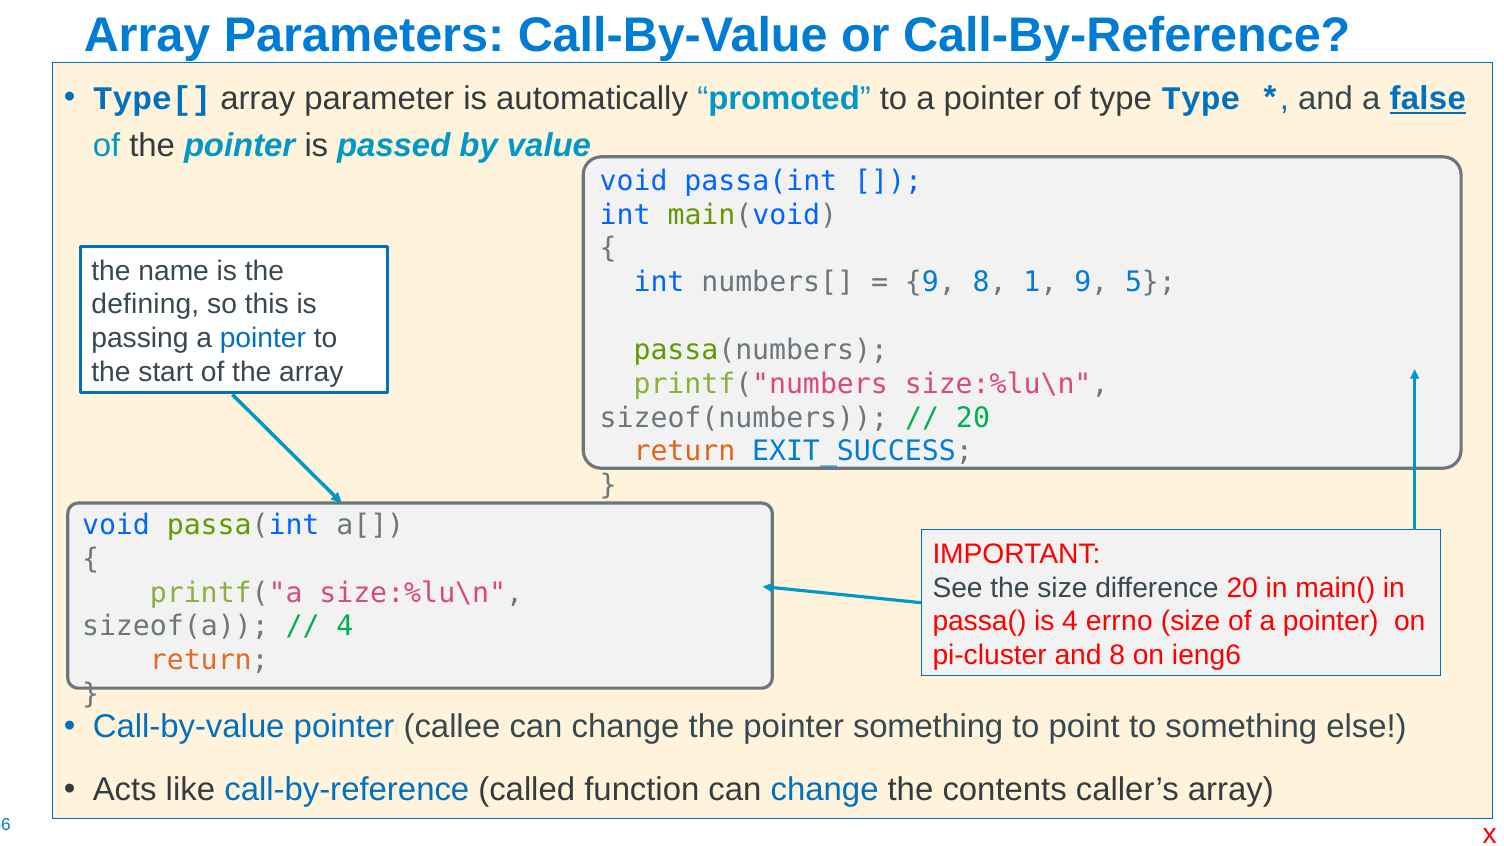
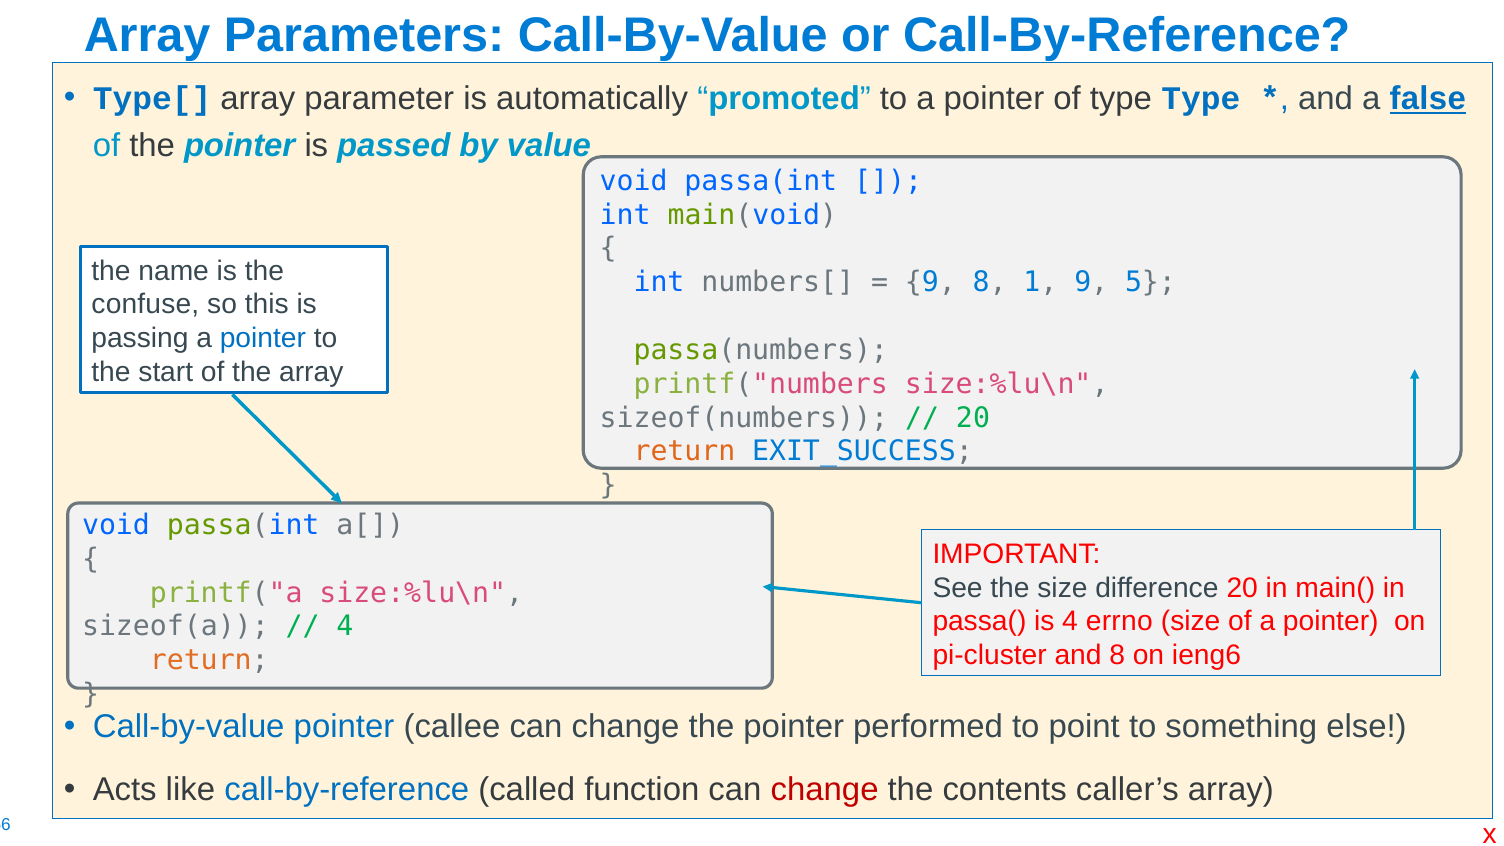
defining: defining -> confuse
pointer something: something -> performed
change at (825, 790) colour: blue -> red
